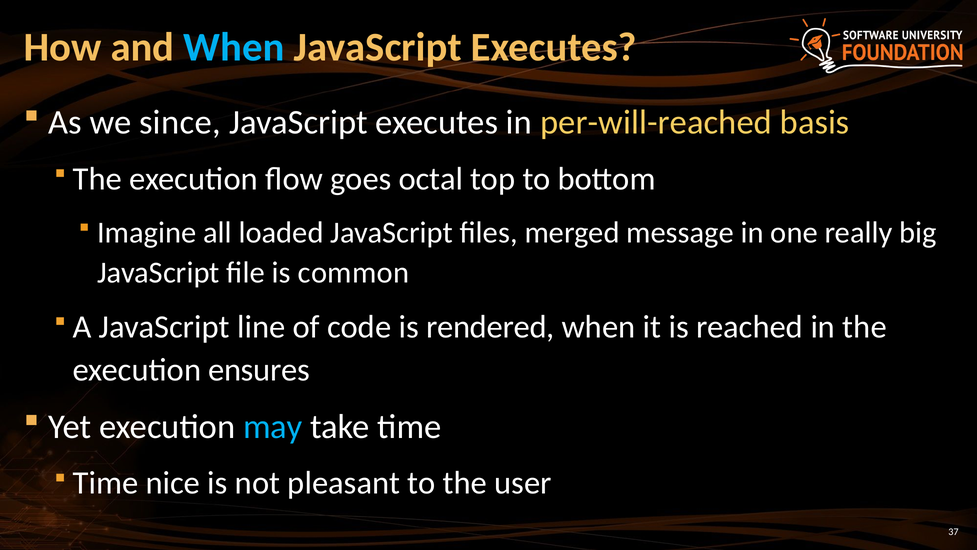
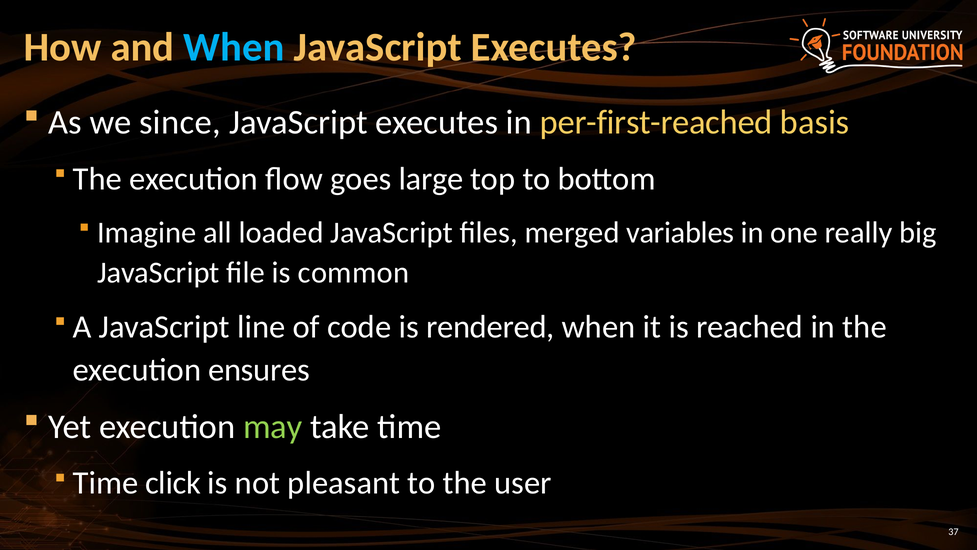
per-will-reached: per-will-reached -> per-first-reached
octal: octal -> large
message: message -> variables
may colour: light blue -> light green
nice: nice -> click
